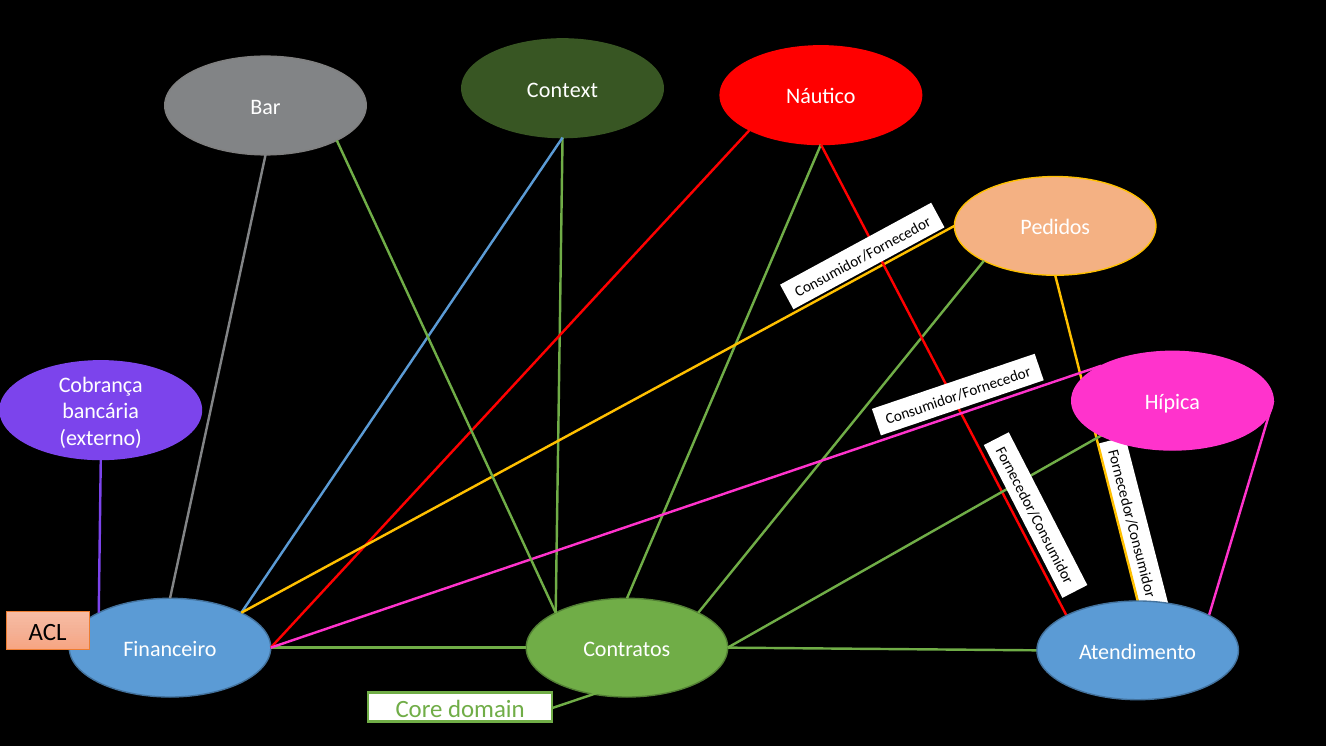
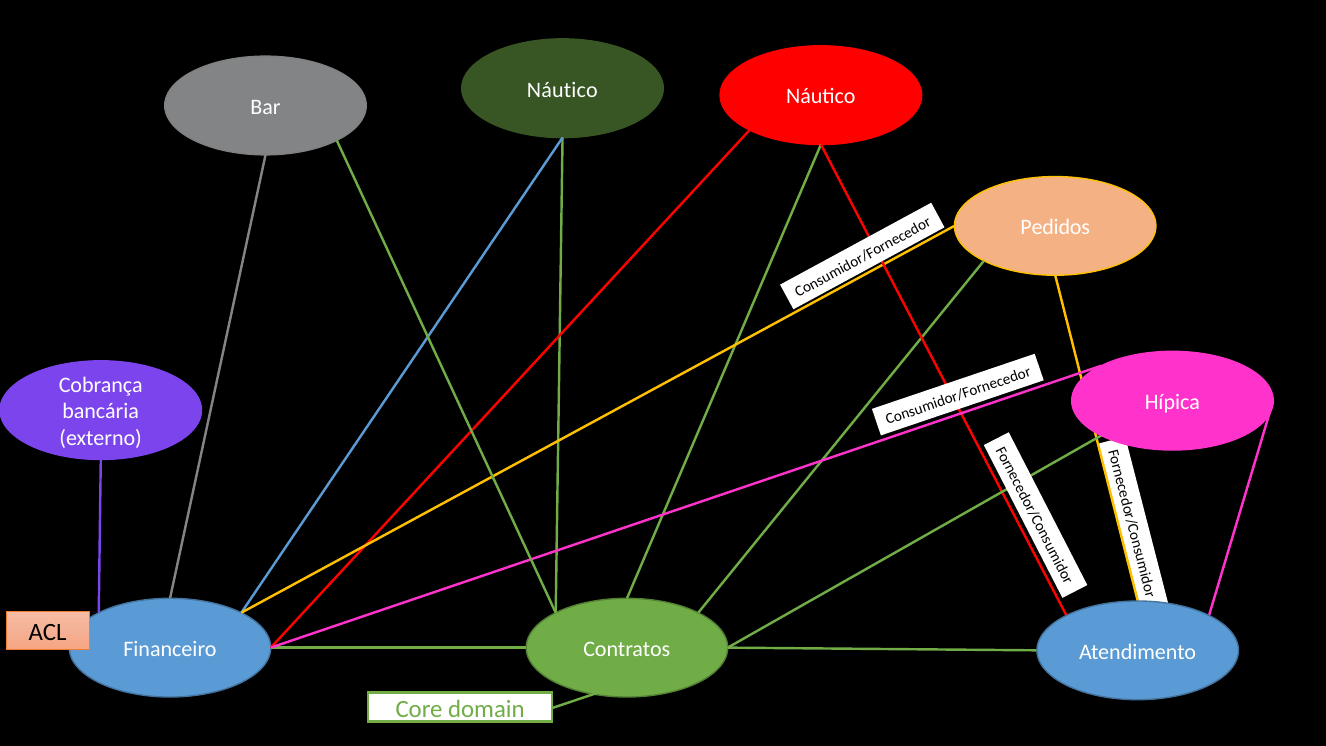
Context at (562, 90): Context -> Náutico
